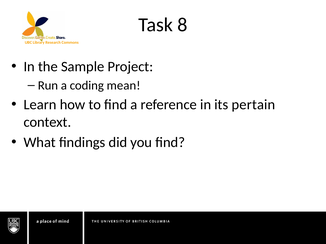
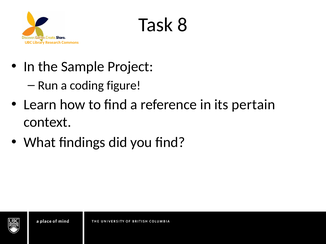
mean: mean -> figure
